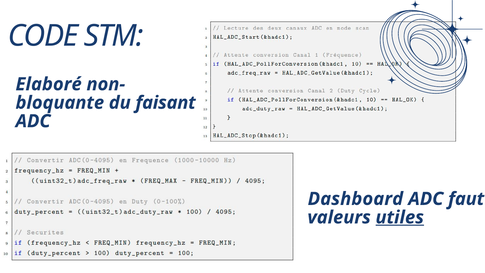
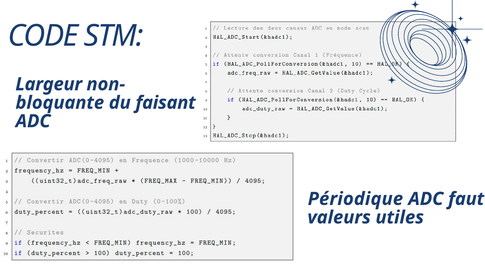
Elaboré: Elaboré -> Largeur
Dashboard: Dashboard -> Périodique
utiles underline: present -> none
